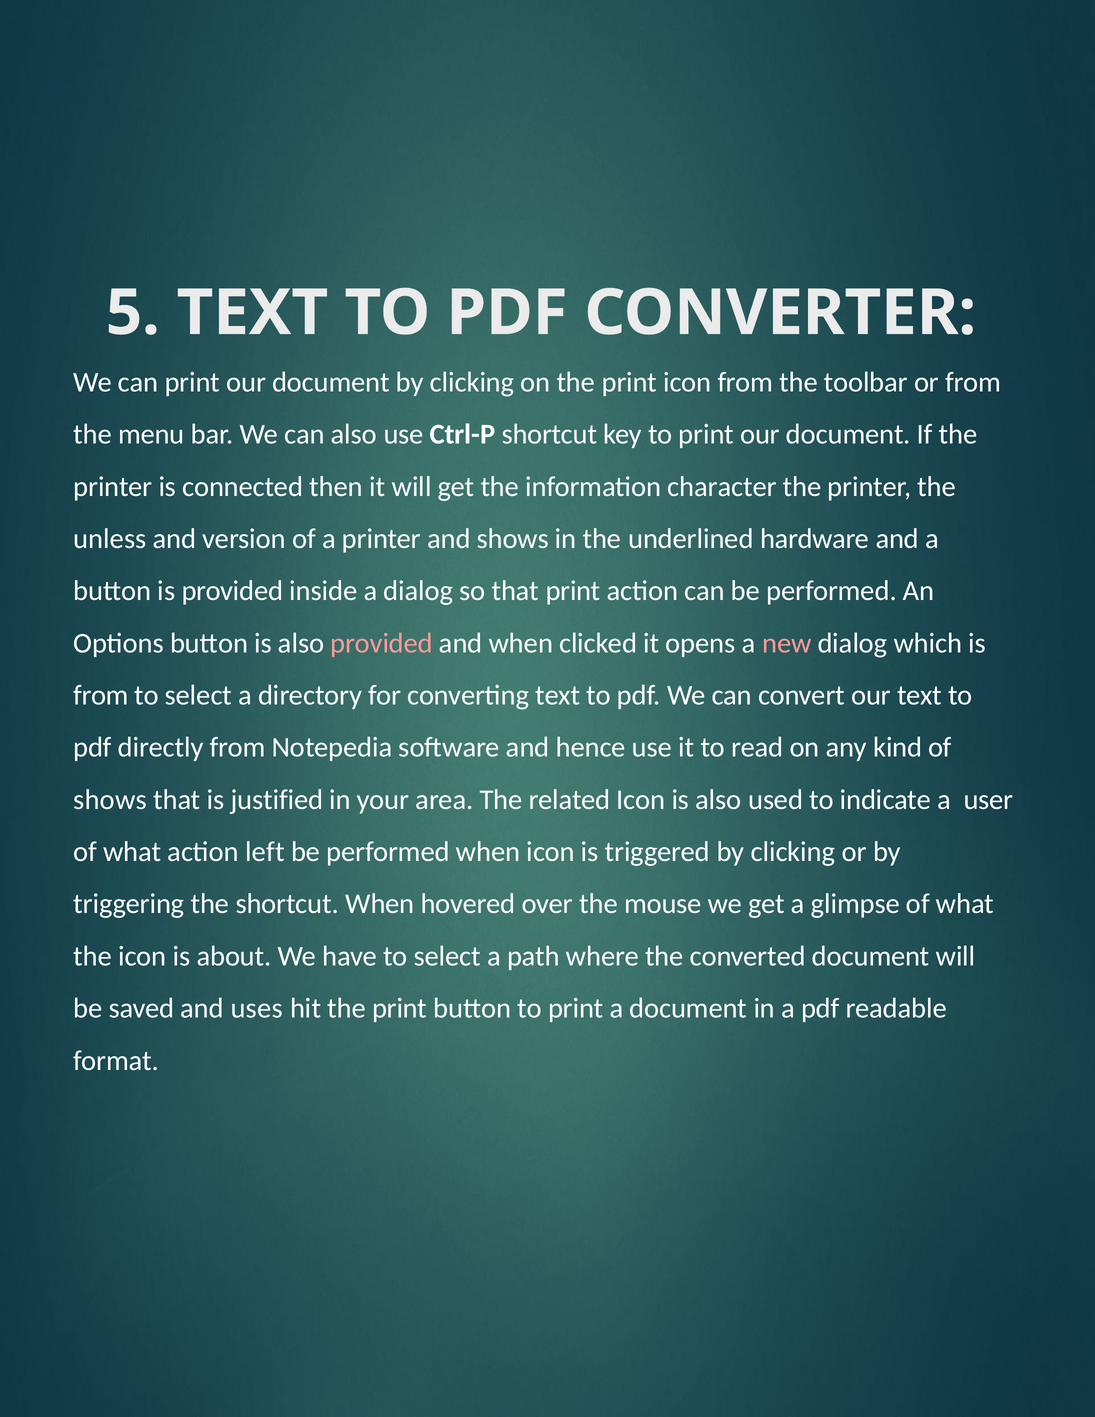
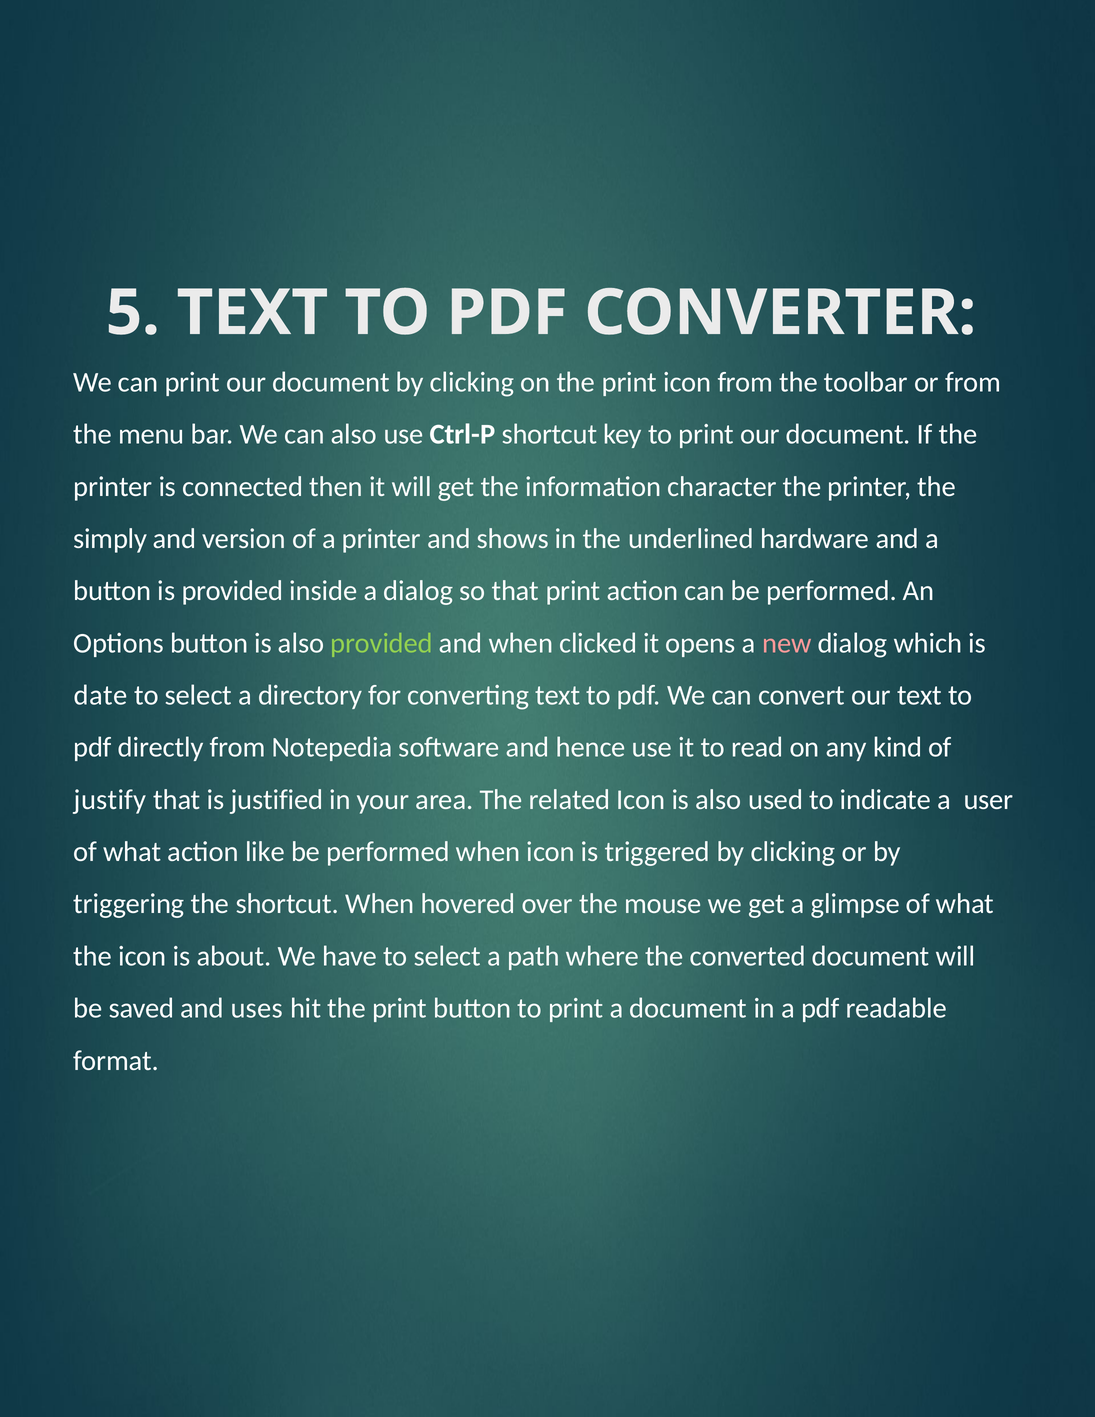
unless: unless -> simply
provided at (382, 643) colour: pink -> light green
from at (101, 695): from -> date
shows at (110, 800): shows -> justify
left: left -> like
